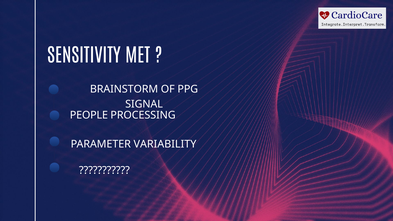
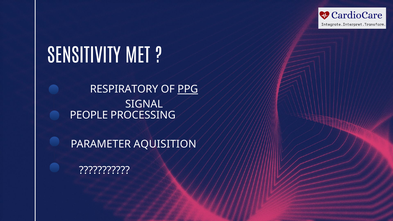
BRAINSTORM: BRAINSTORM -> RESPIRATORY
PPG underline: none -> present
VARIABILITY: VARIABILITY -> AQUISITION
